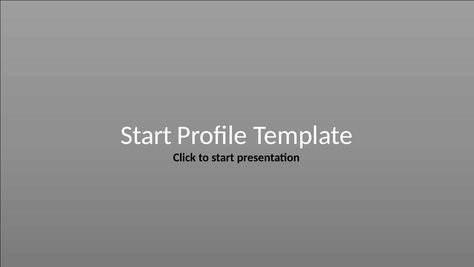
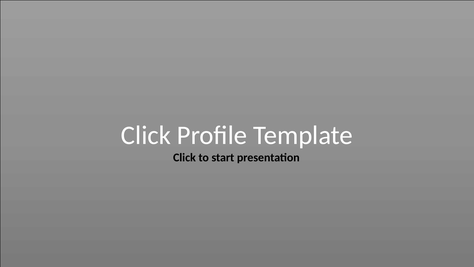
Start at (146, 135): Start -> Click
